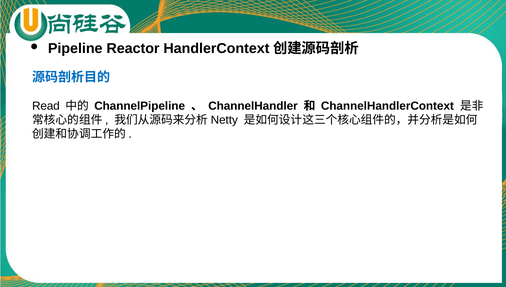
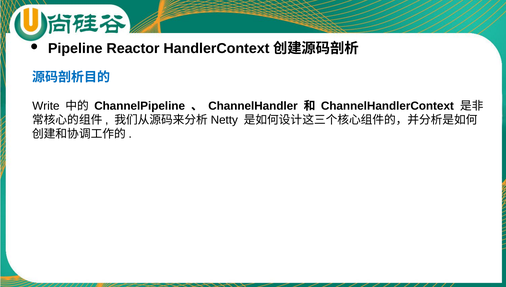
Read: Read -> Write
